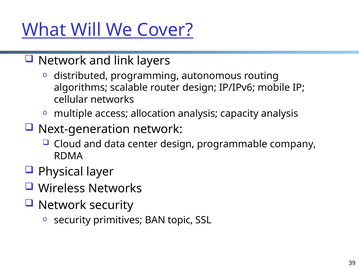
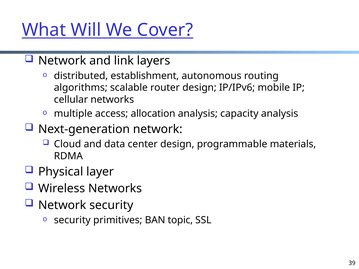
programming: programming -> establishment
company: company -> materials
